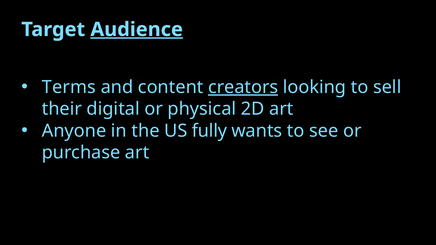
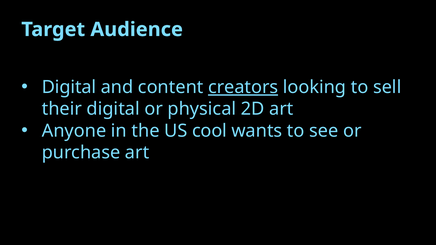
Audience underline: present -> none
Terms at (69, 87): Terms -> Digital
fully: fully -> cool
